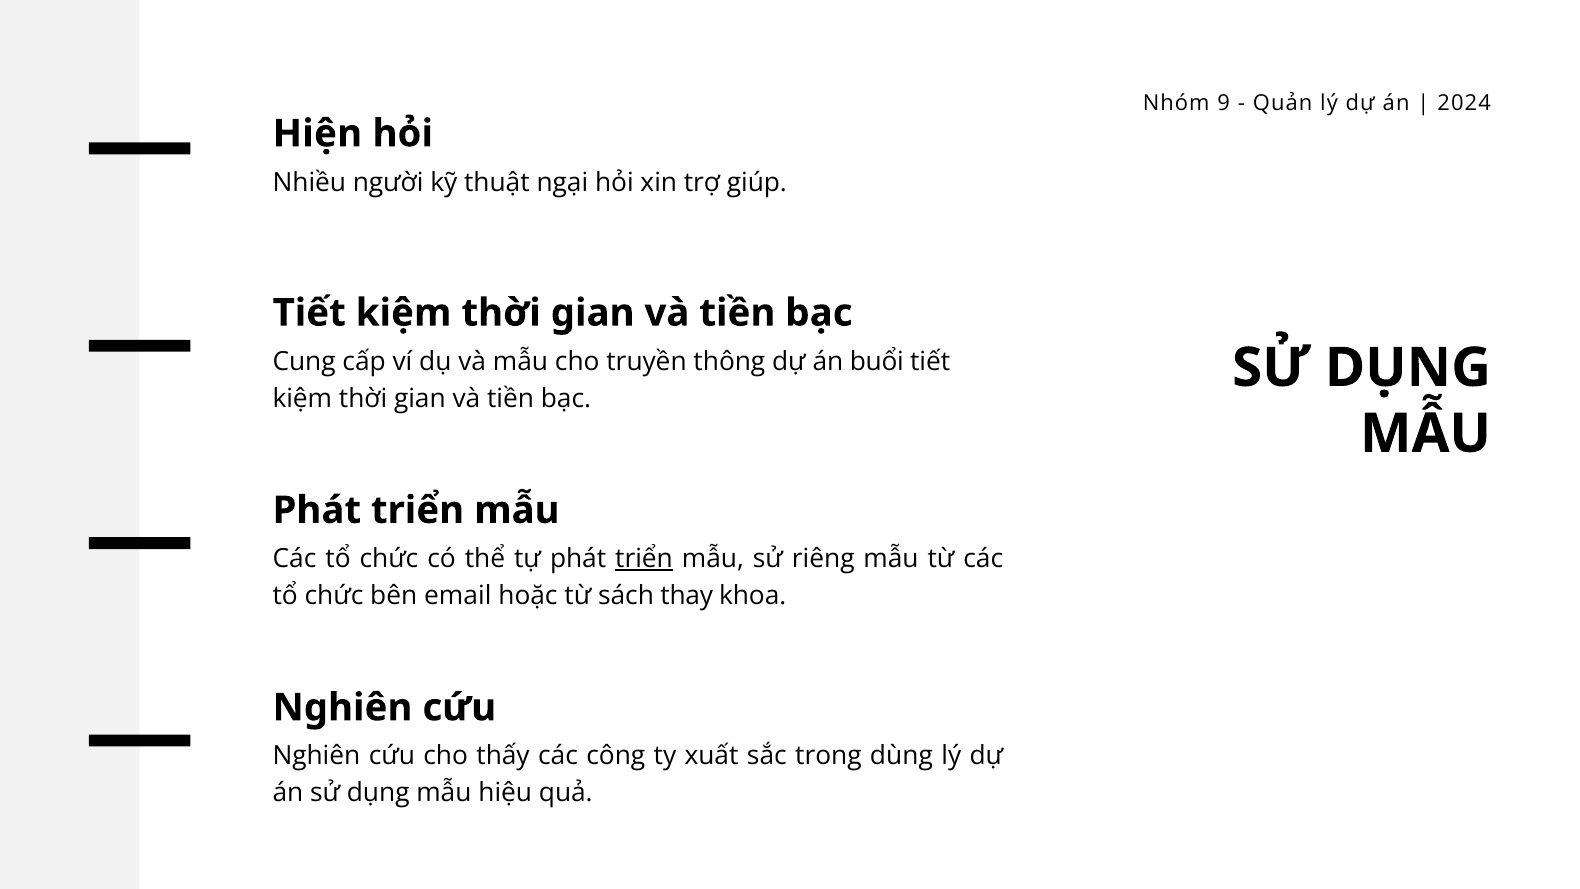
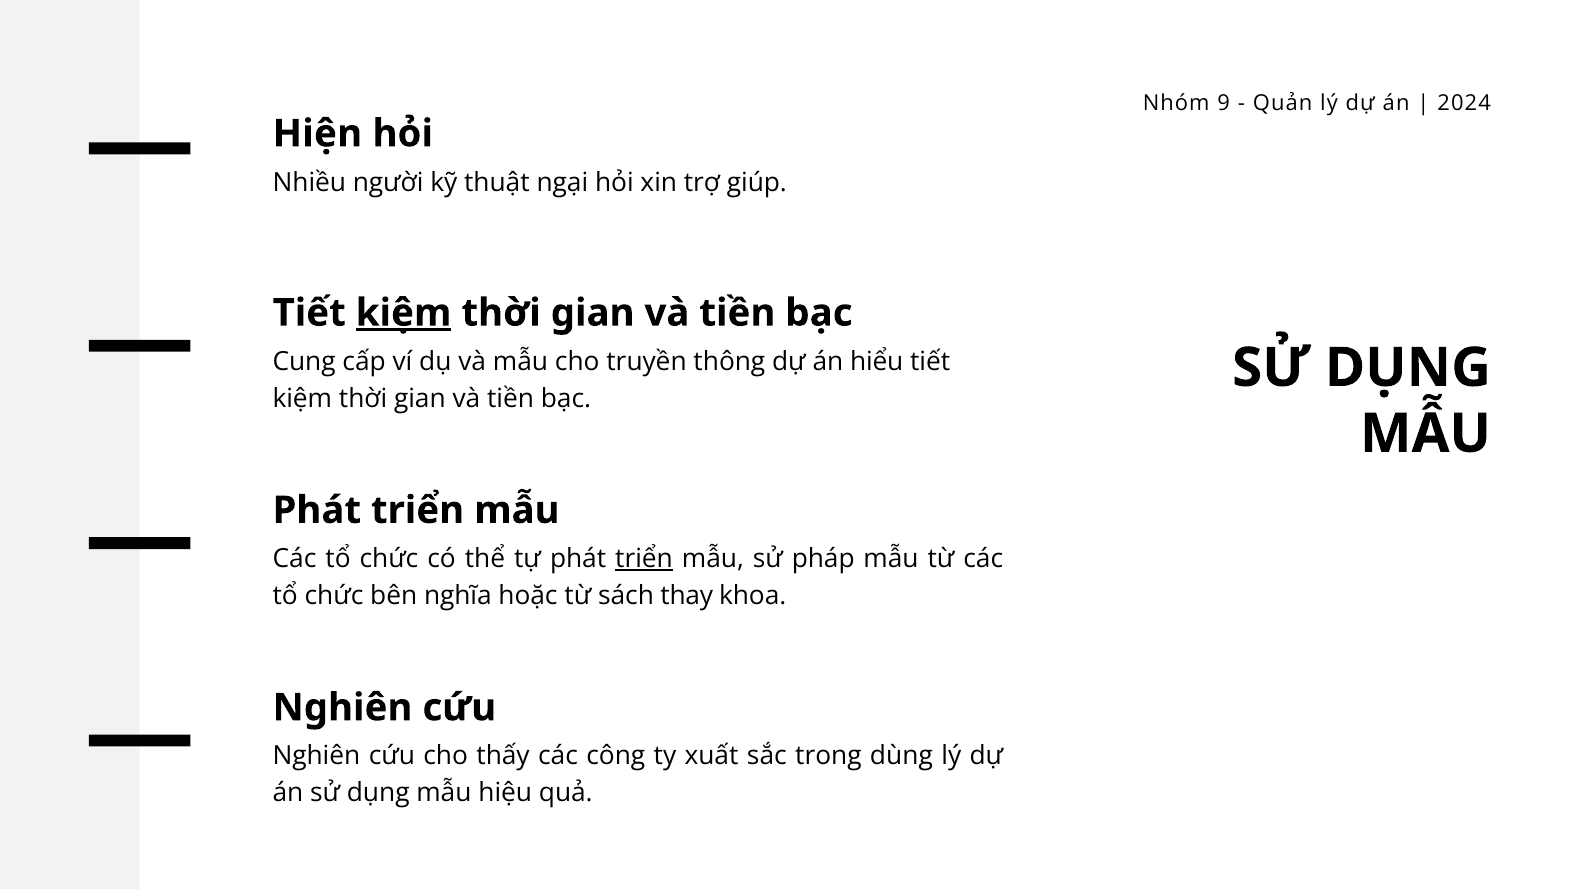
kiệm at (404, 313) underline: none -> present
buổi: buổi -> hiểu
riêng: riêng -> pháp
email: email -> nghĩa
